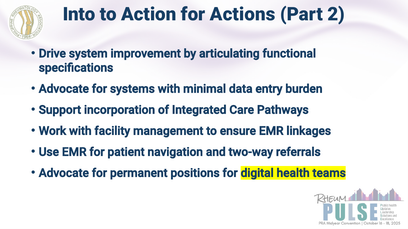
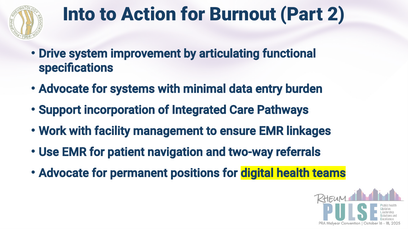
Actions: Actions -> Burnout
